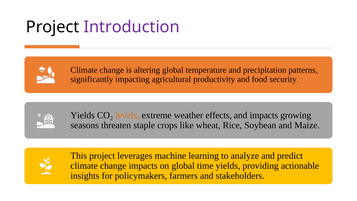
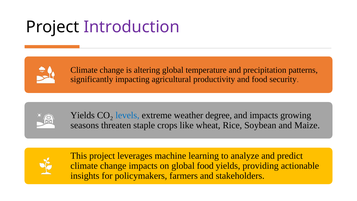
levels colour: orange -> blue
effects: effects -> degree
global time: time -> food
